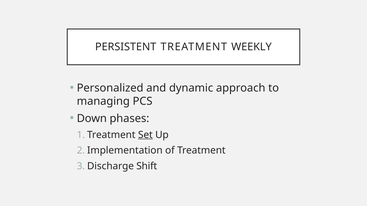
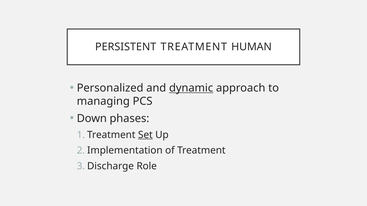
WEEKLY: WEEKLY -> HUMAN
dynamic underline: none -> present
Shift: Shift -> Role
